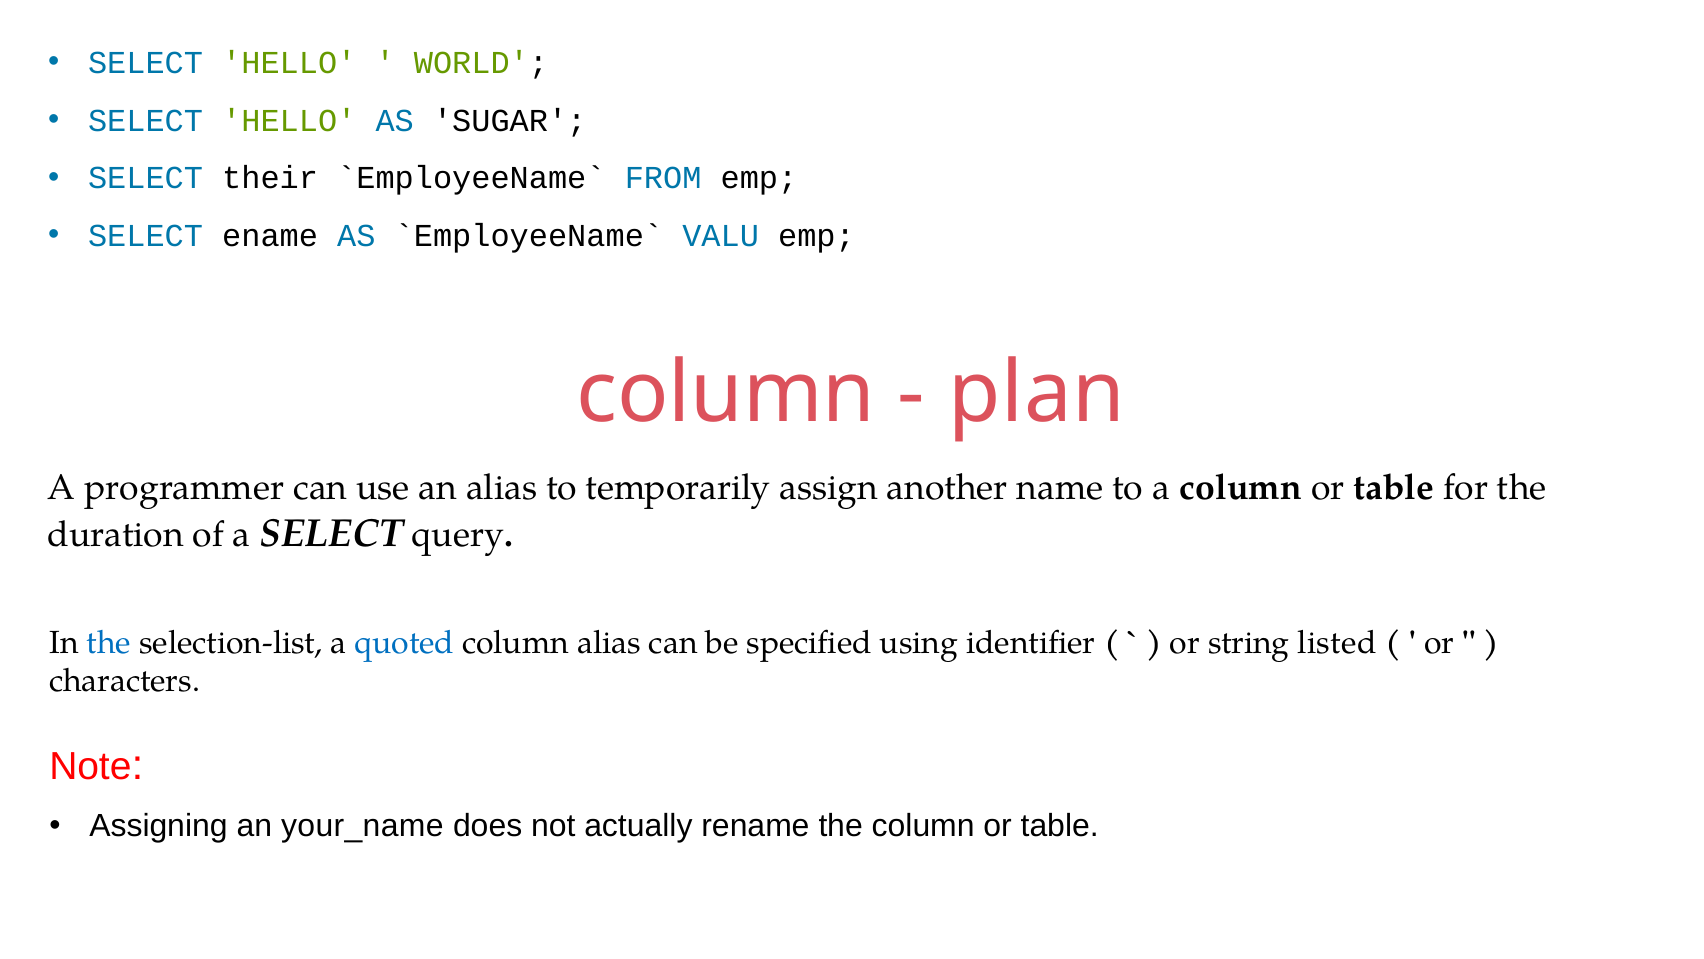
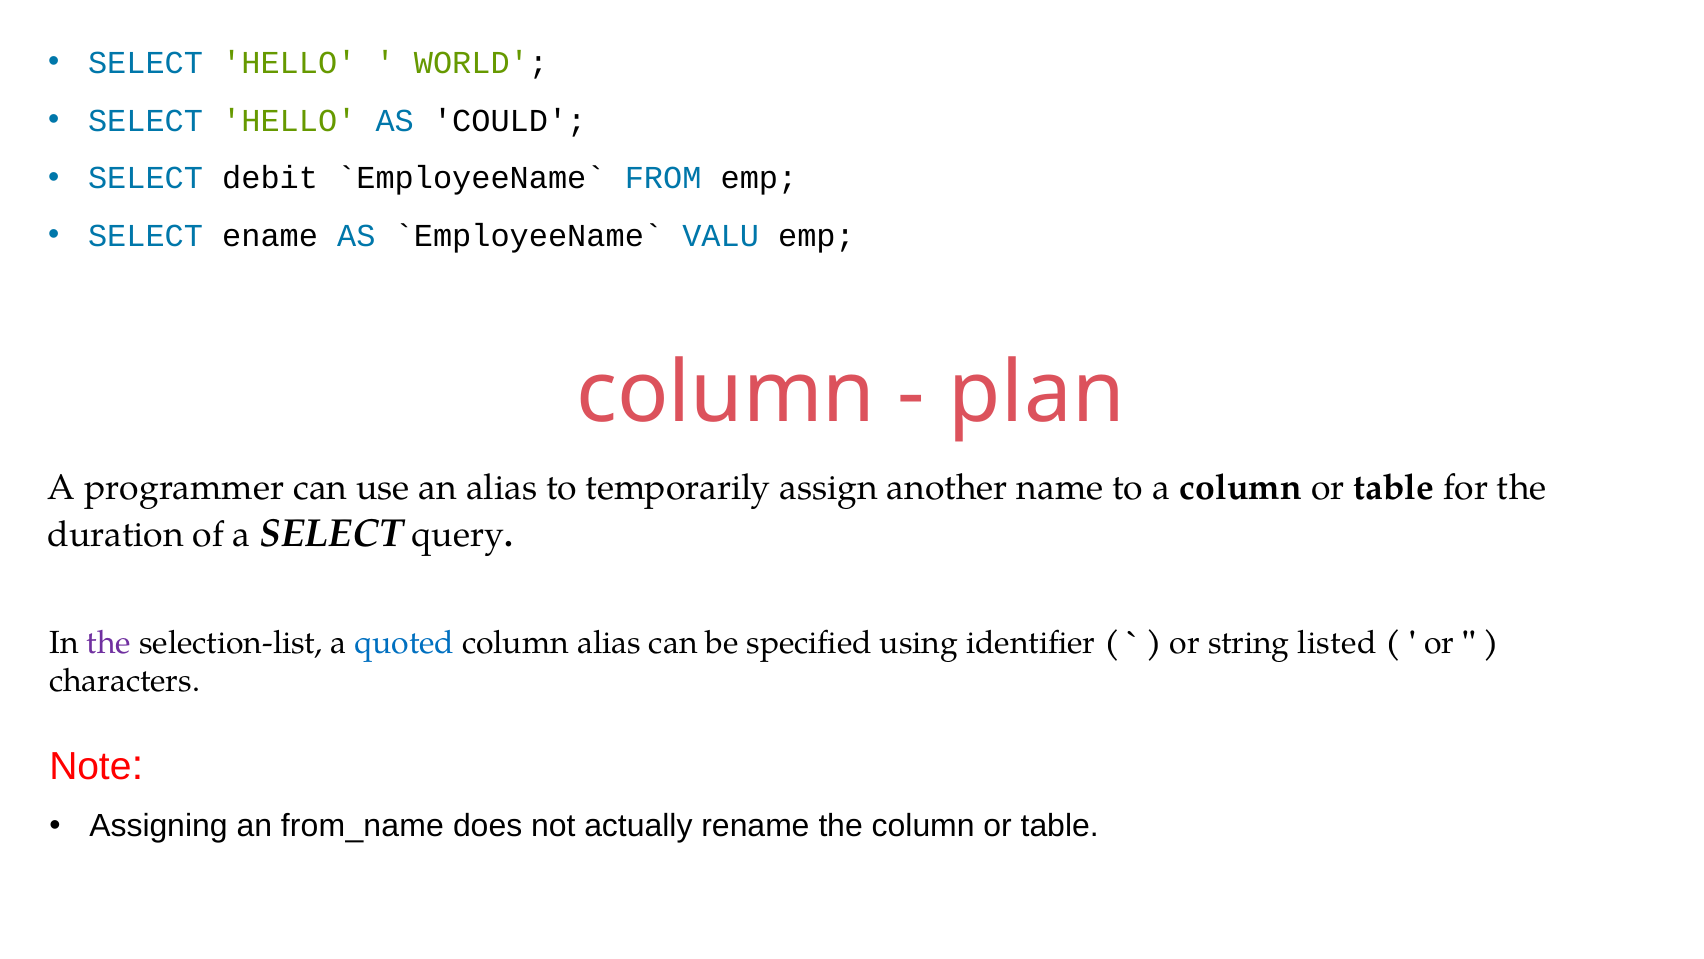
SUGAR: SUGAR -> COULD
their: their -> debit
the at (109, 643) colour: blue -> purple
your_name: your_name -> from_name
